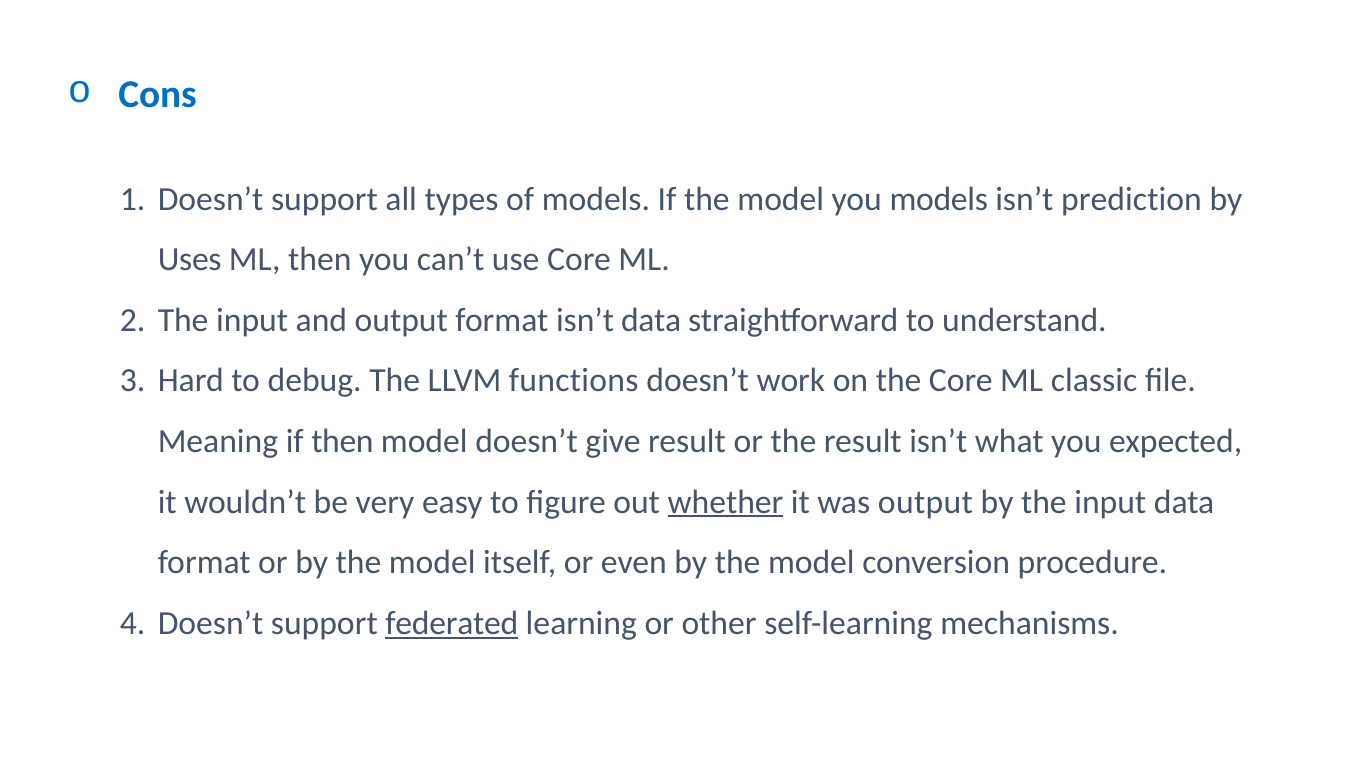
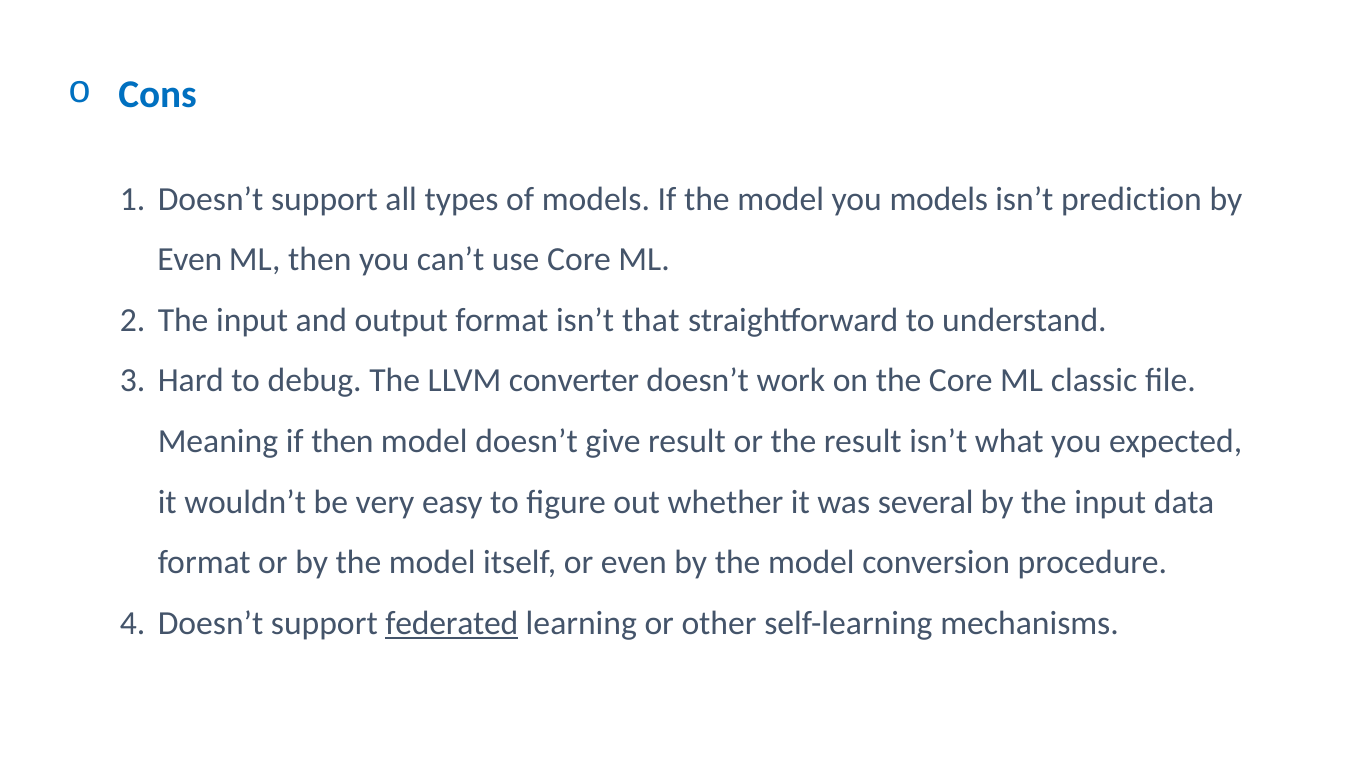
Uses at (190, 260): Uses -> Even
isn’t data: data -> that
functions: functions -> converter
whether underline: present -> none
was output: output -> several
